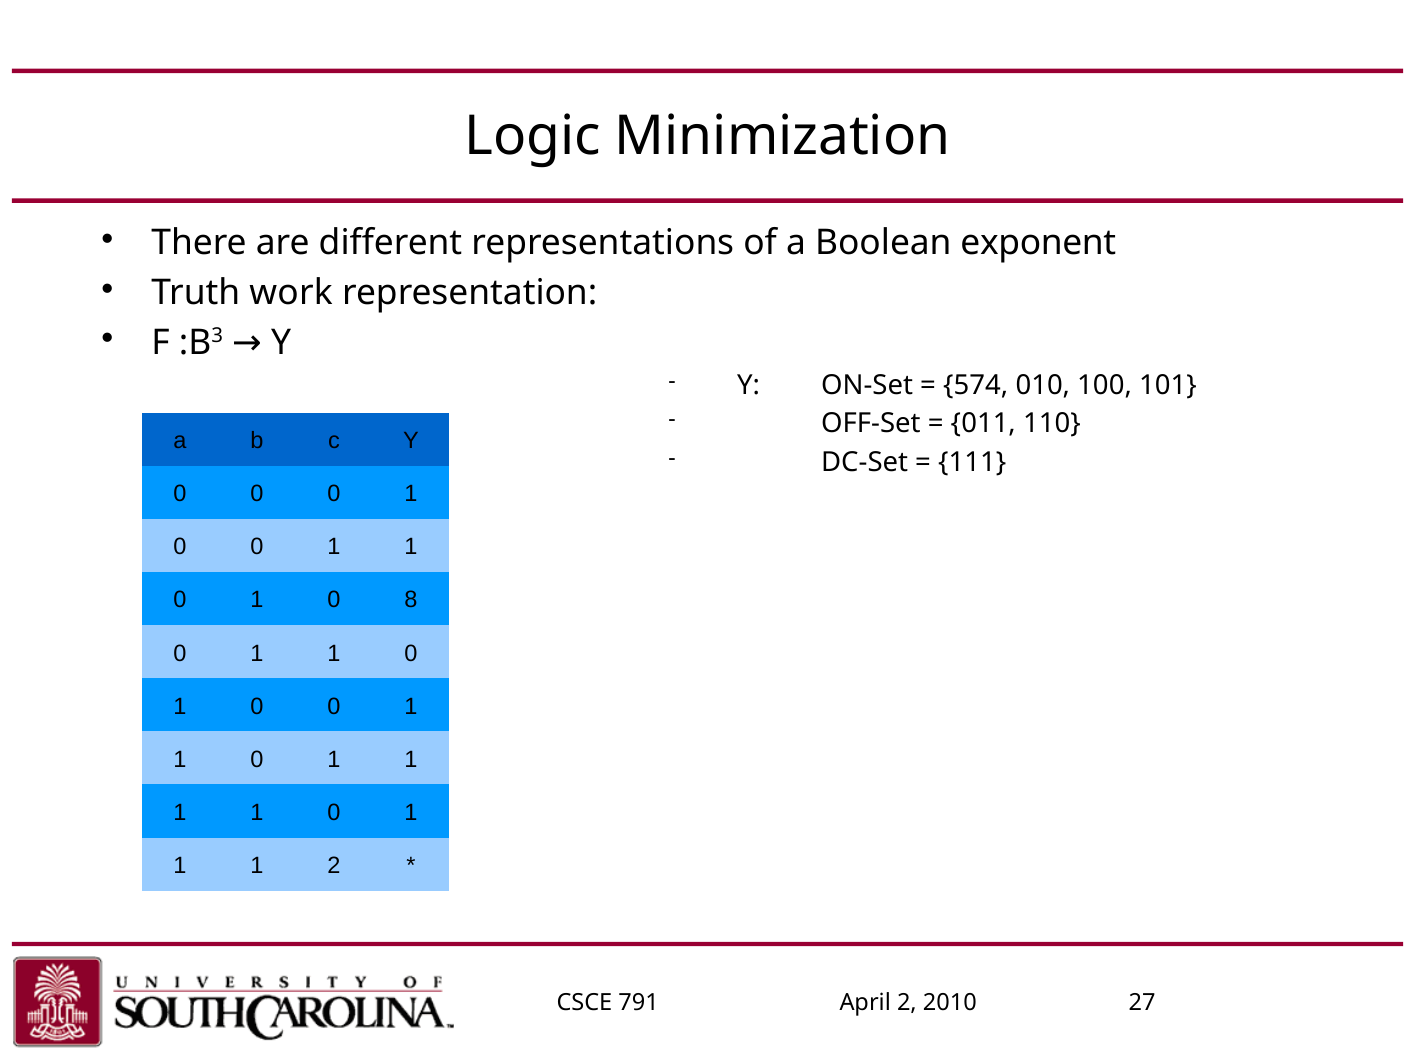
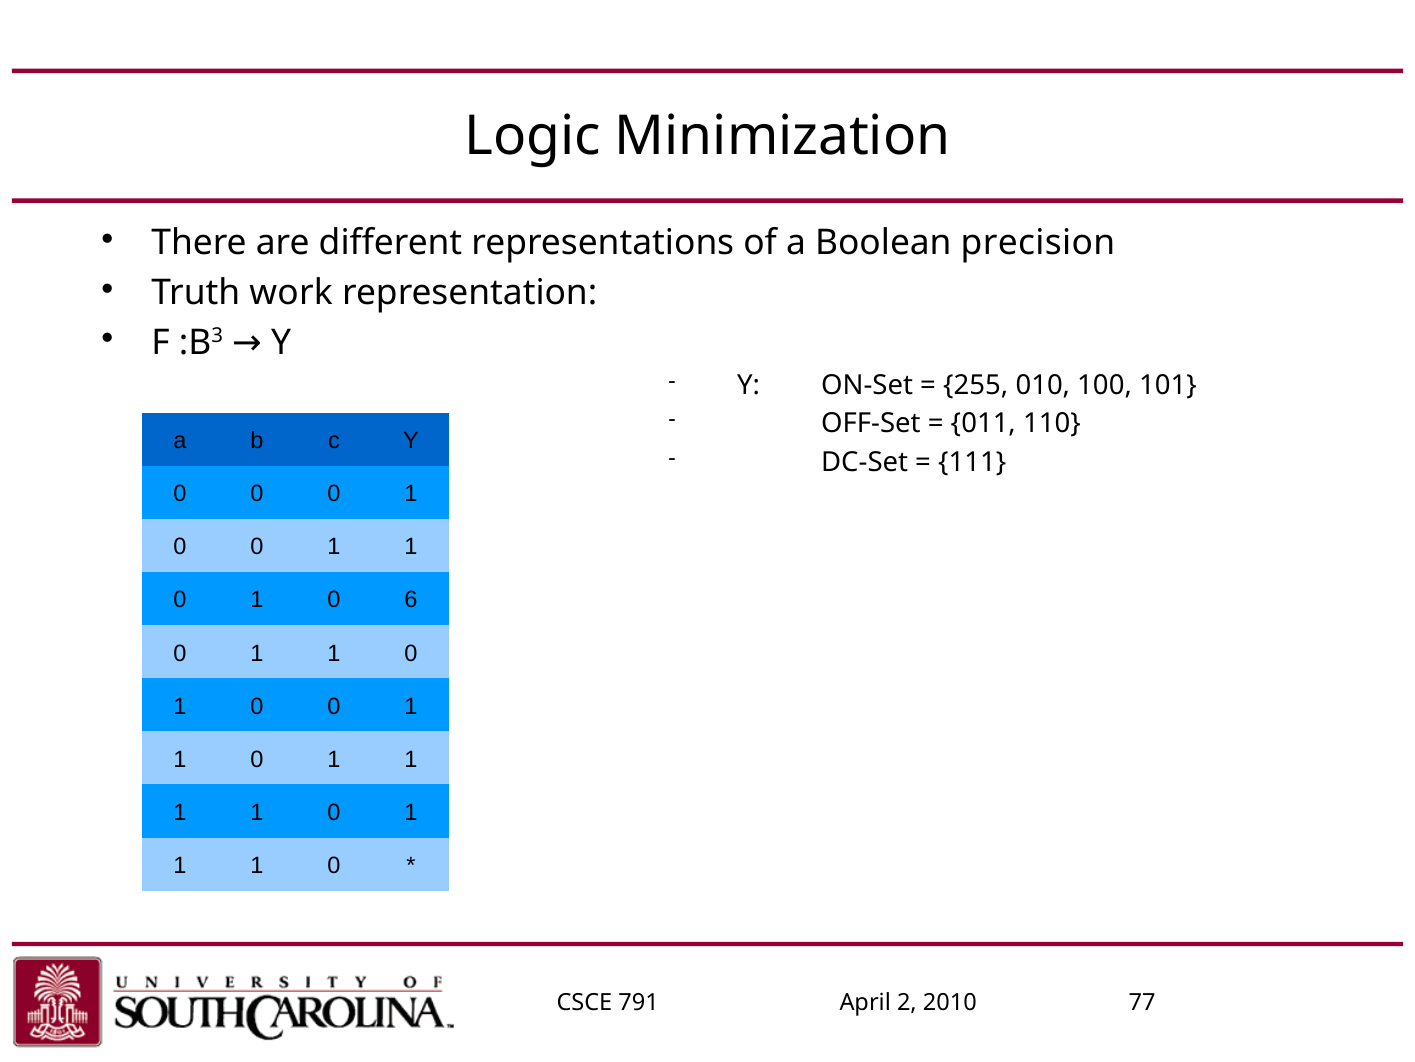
exponent: exponent -> precision
574: 574 -> 255
8: 8 -> 6
2 at (334, 865): 2 -> 0
27: 27 -> 77
